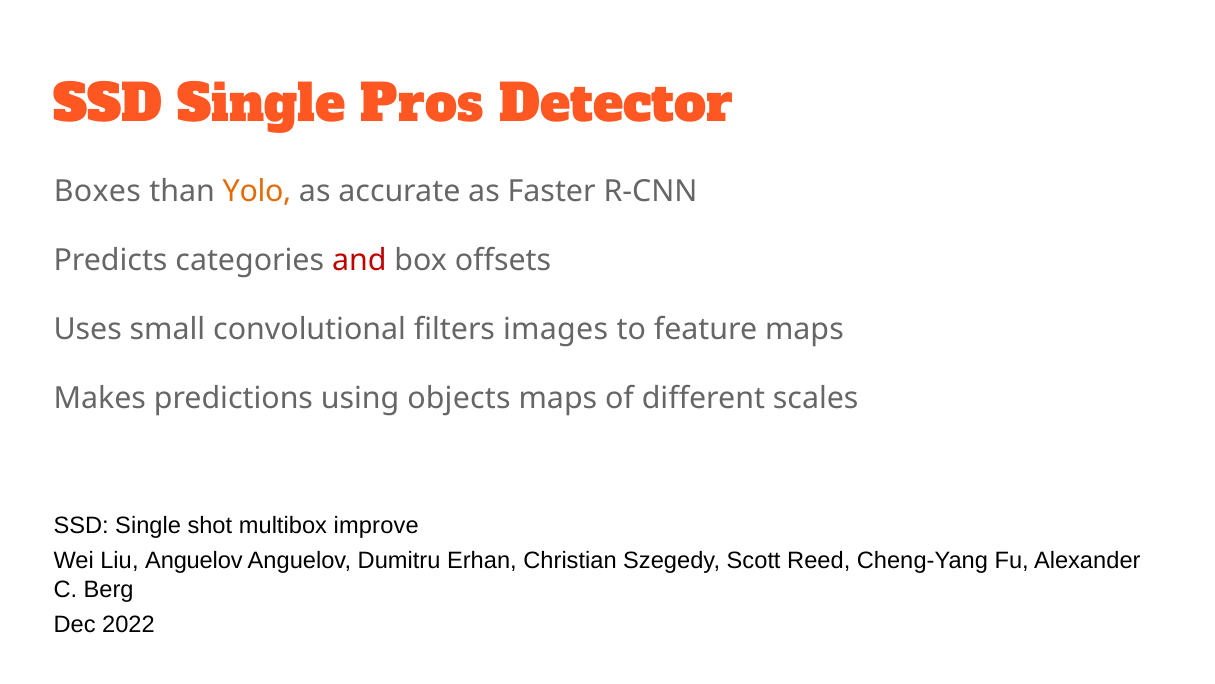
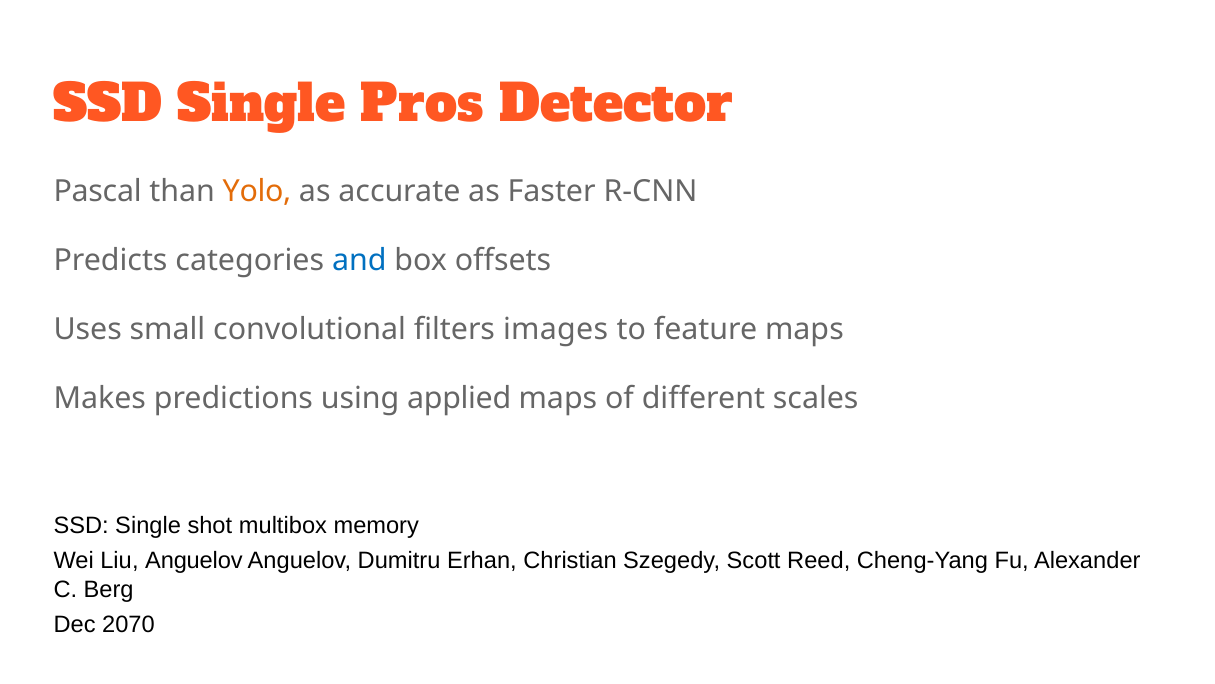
Boxes: Boxes -> Pascal
and colour: red -> blue
objects: objects -> applied
improve: improve -> memory
2022: 2022 -> 2070
